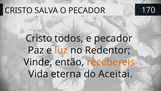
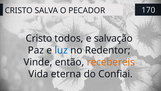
e pecador: pecador -> salvação
luz colour: orange -> blue
Aceitai: Aceitai -> Confiai
